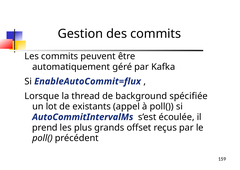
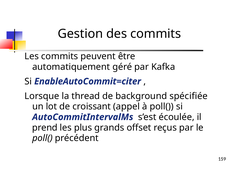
EnableAutoCommit=flux: EnableAutoCommit=flux -> EnableAutoCommit=citer
existants: existants -> croissant
